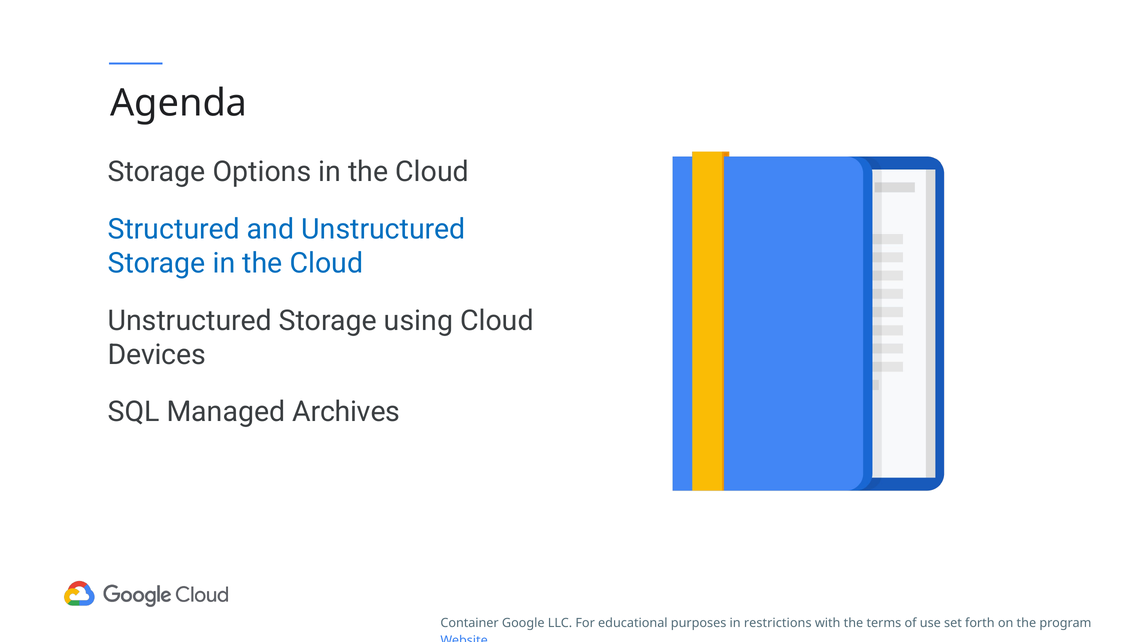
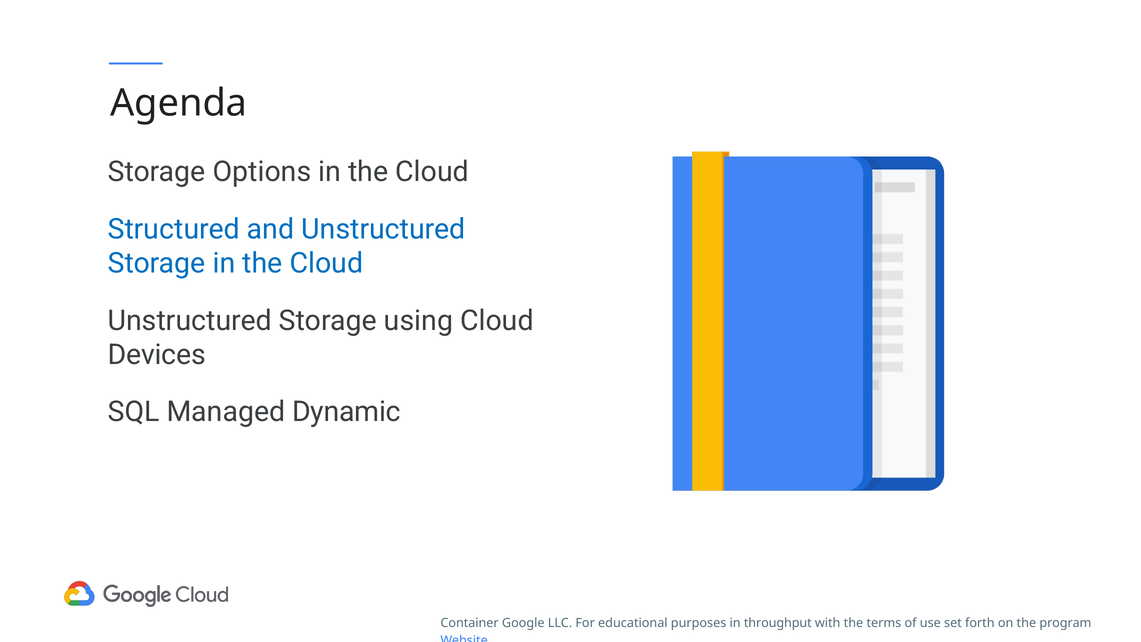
Archives: Archives -> Dynamic
restrictions: restrictions -> throughput
